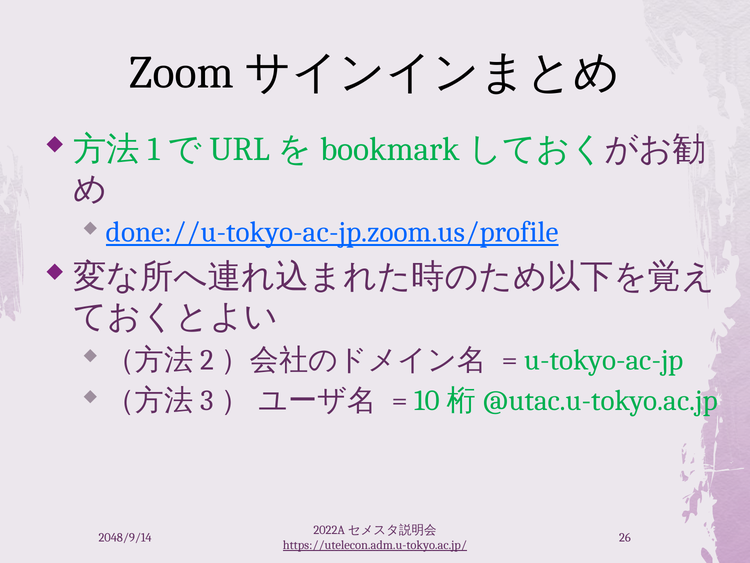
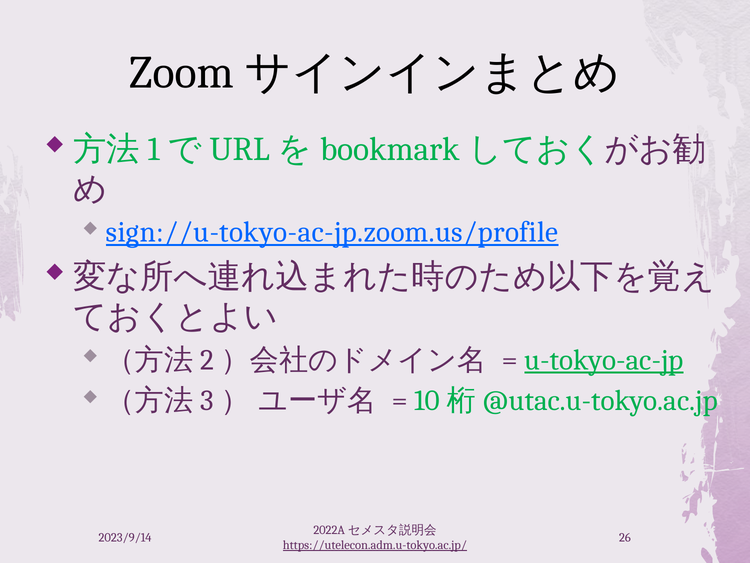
done://u-tokyo-ac-jp.zoom.us/profile: done://u-tokyo-ac-jp.zoom.us/profile -> sign://u-tokyo-ac-jp.zoom.us/profile
u-tokyo-ac-jp underline: none -> present
2048/9/14: 2048/9/14 -> 2023/9/14
